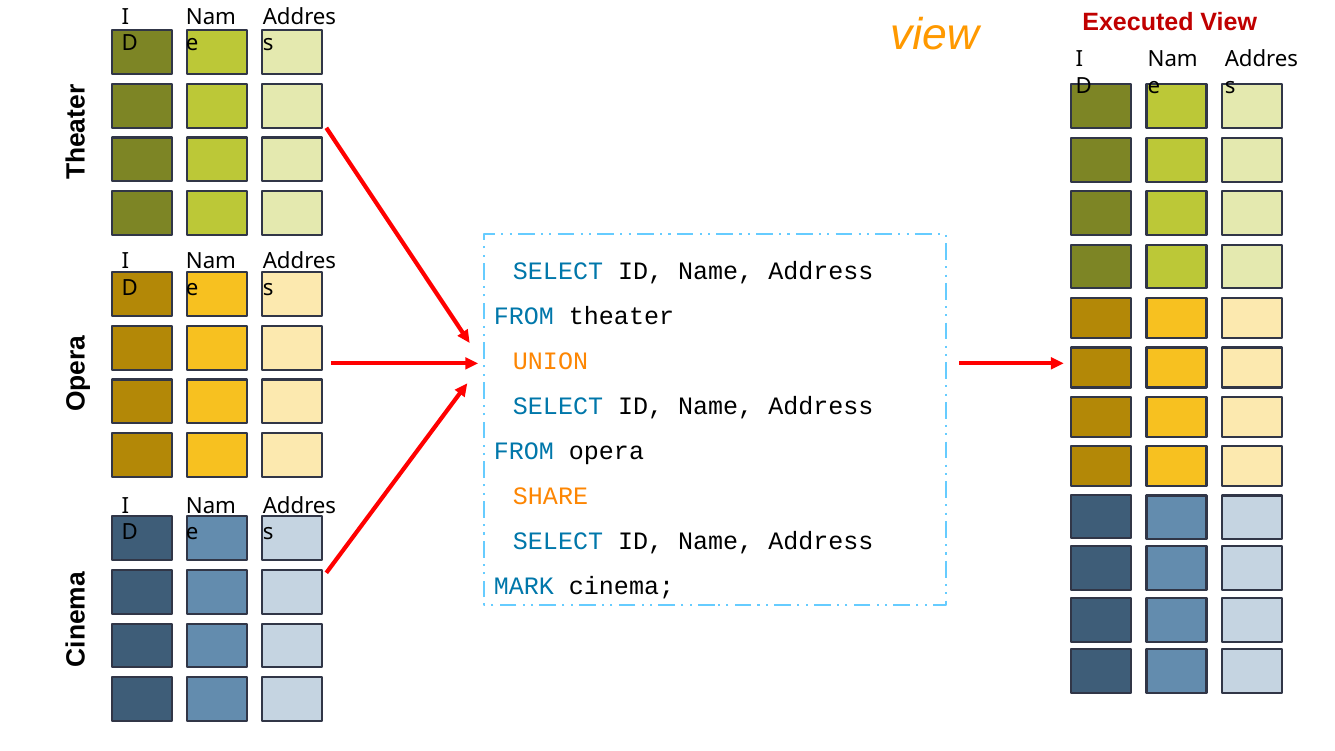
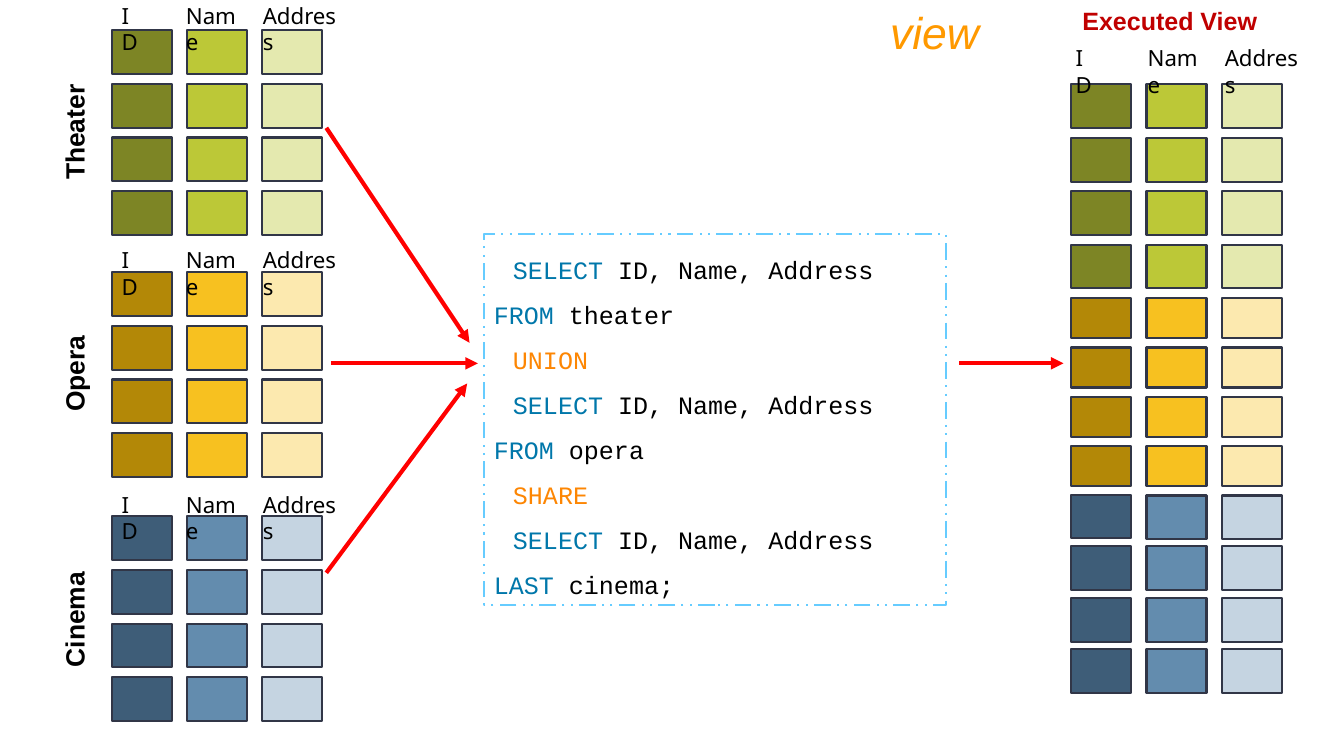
MARK: MARK -> LAST
